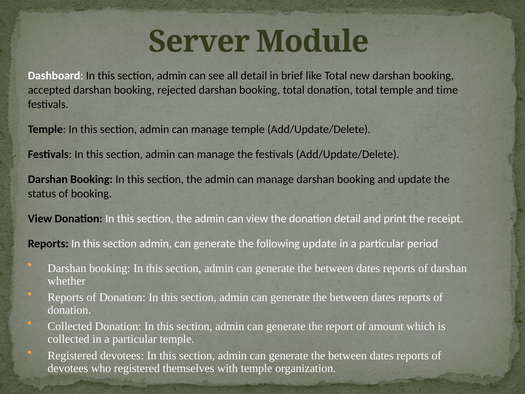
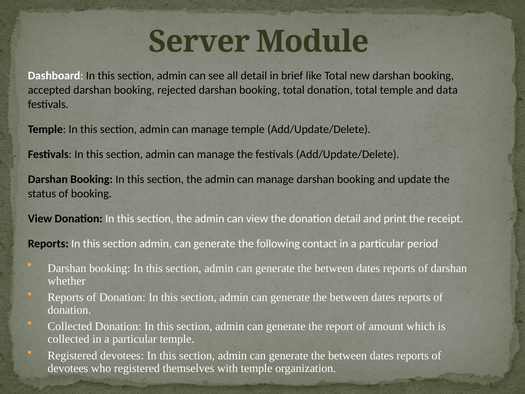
time: time -> data
following update: update -> contact
